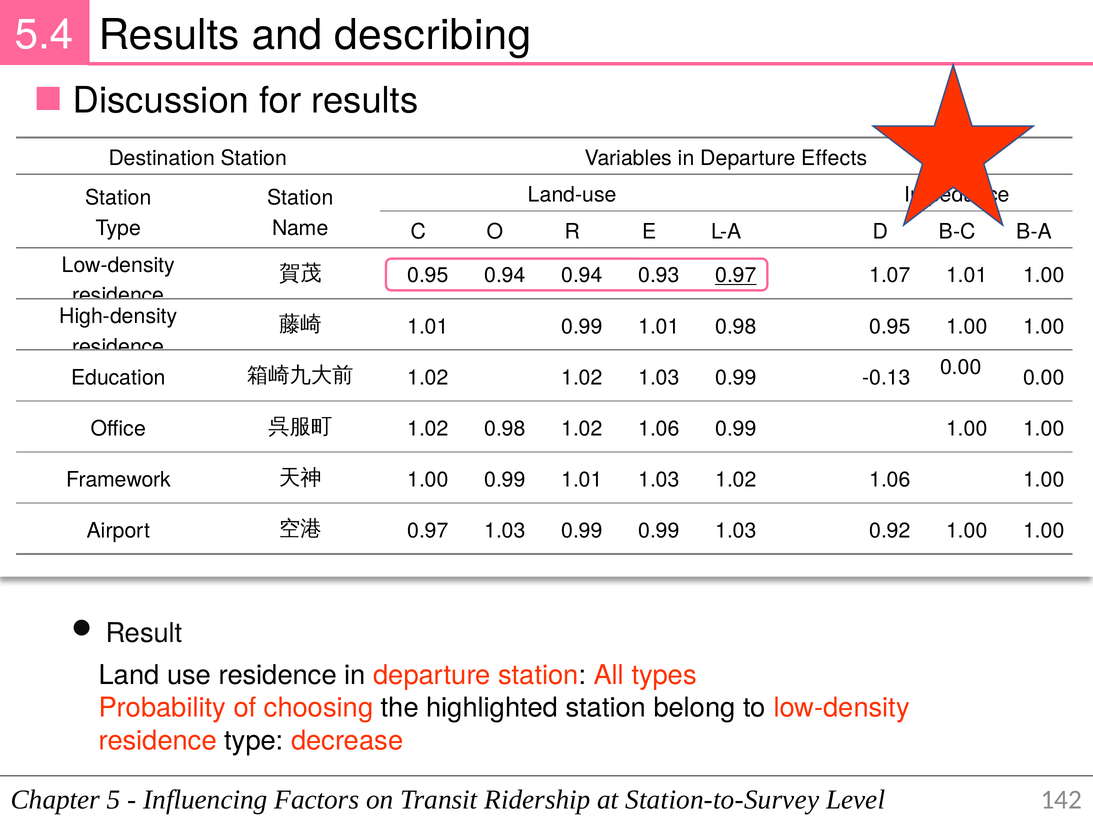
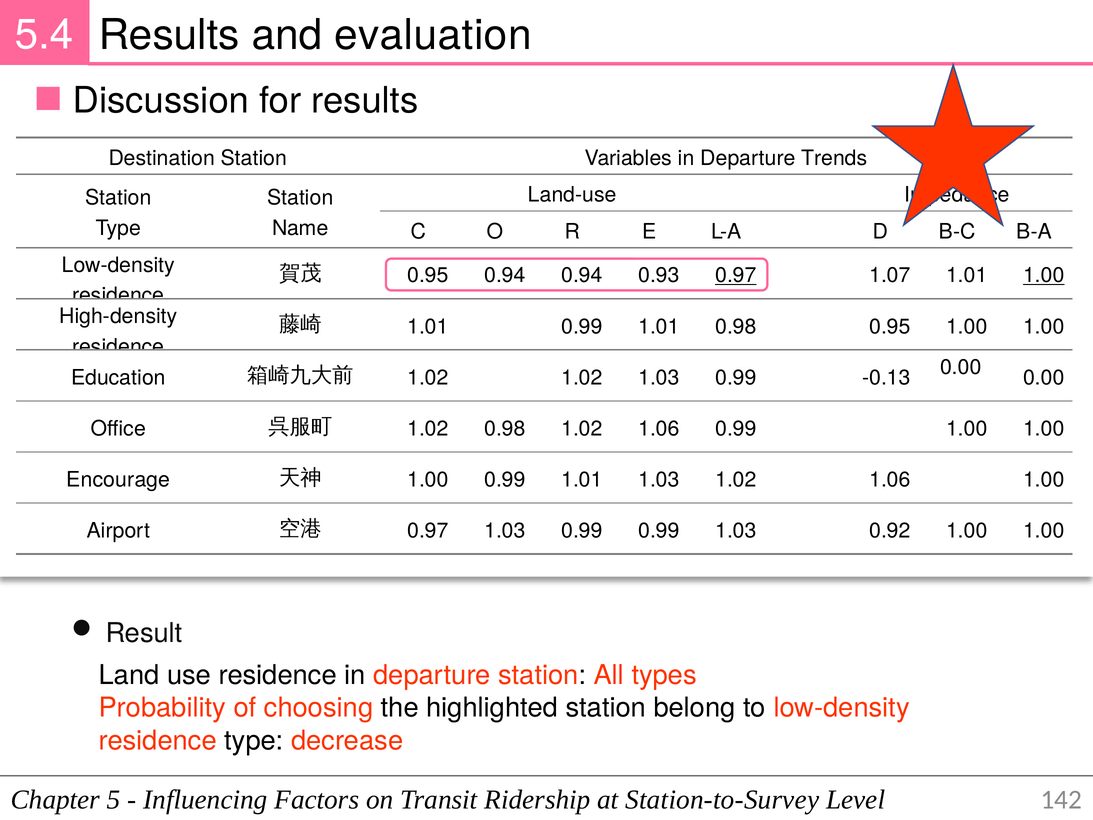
describing: describing -> evaluation
Effects: Effects -> Trends
1.00 at (1044, 275) underline: none -> present
Framework: Framework -> Encourage
